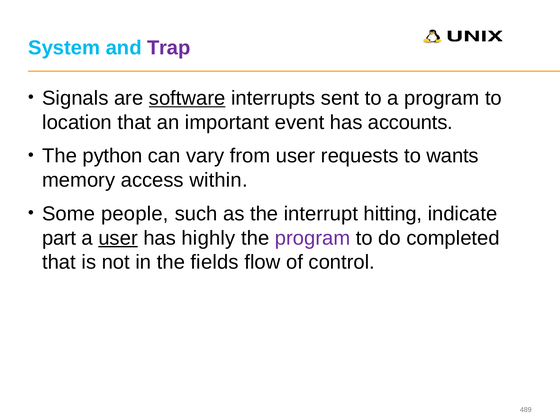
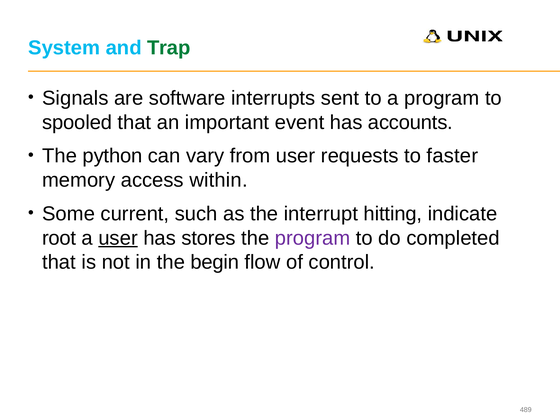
Trap colour: purple -> green
software underline: present -> none
location: location -> spooled
wants: wants -> faster
people: people -> current
part: part -> root
highly: highly -> stores
fields: fields -> begin
